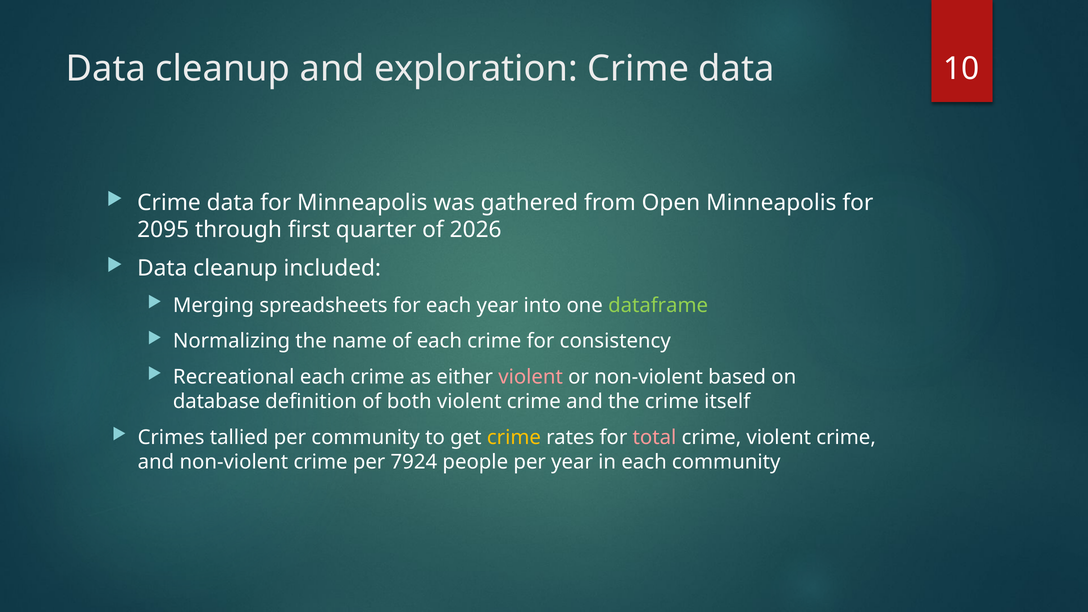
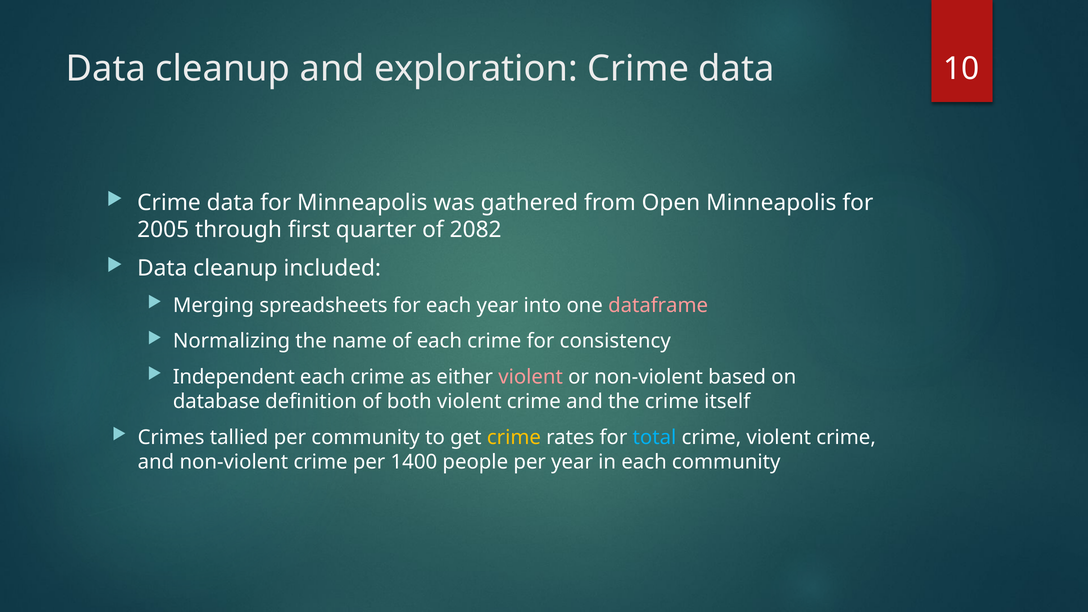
2095: 2095 -> 2005
2026: 2026 -> 2082
dataframe colour: light green -> pink
Recreational: Recreational -> Independent
total colour: pink -> light blue
7924: 7924 -> 1400
